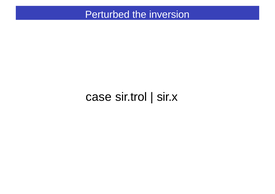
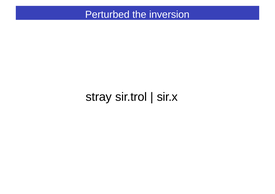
case: case -> stray
